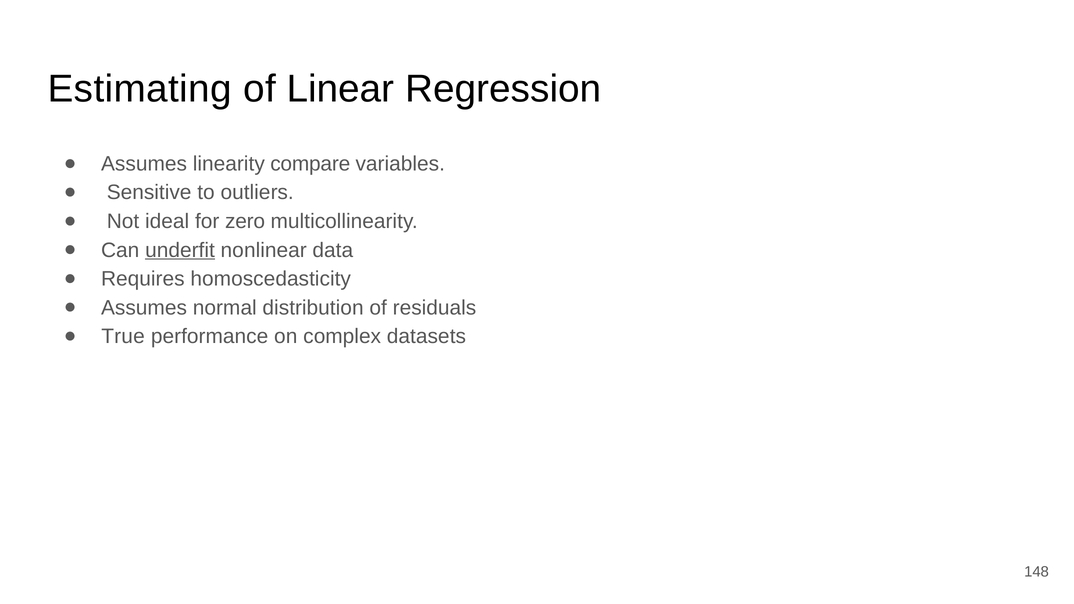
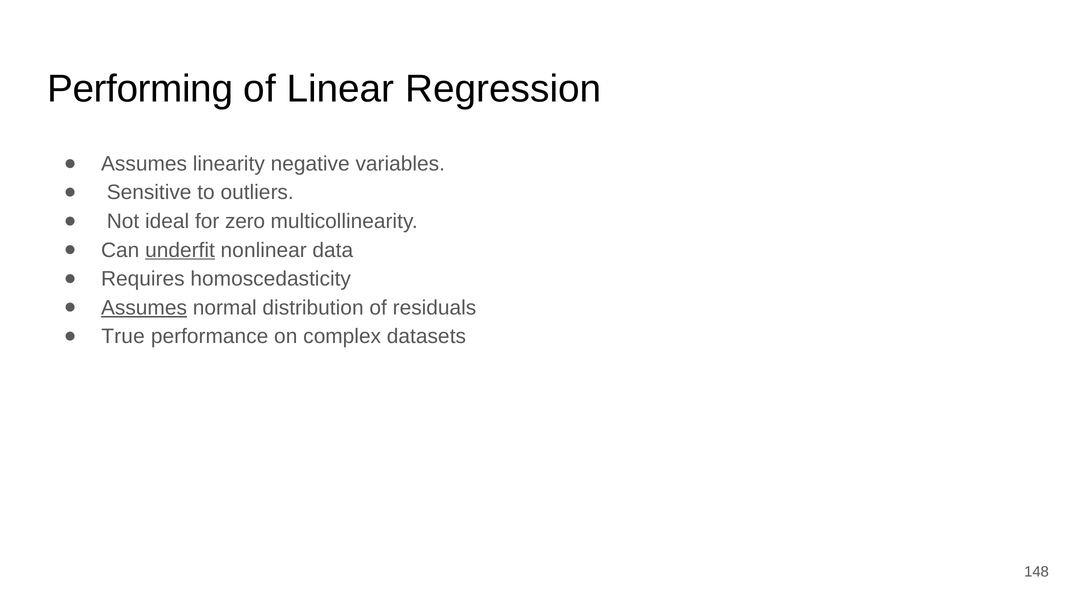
Estimating: Estimating -> Performing
compare: compare -> negative
Assumes at (144, 308) underline: none -> present
